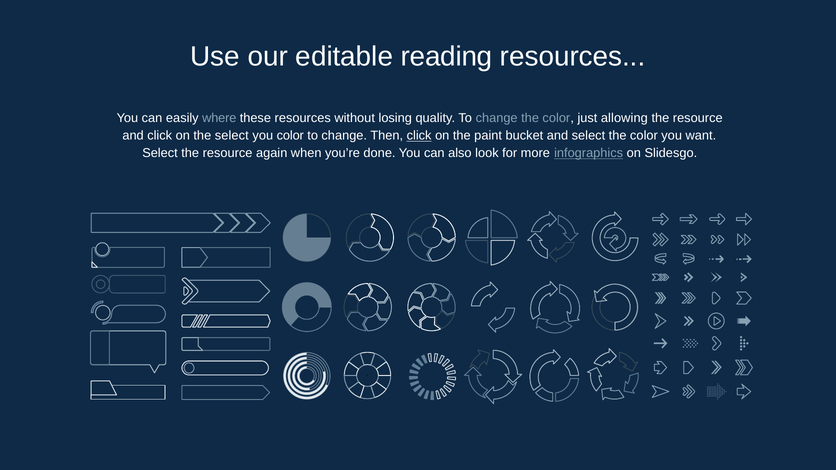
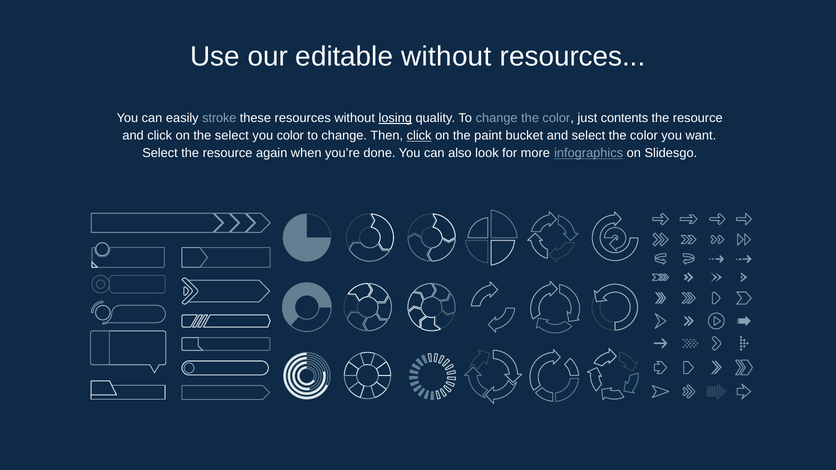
editable reading: reading -> without
where: where -> stroke
losing underline: none -> present
allowing: allowing -> contents
